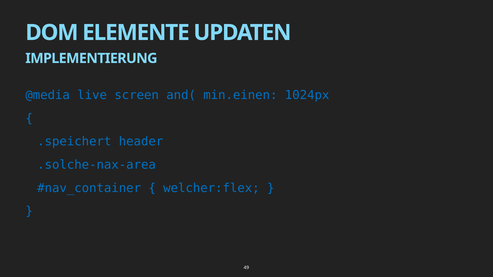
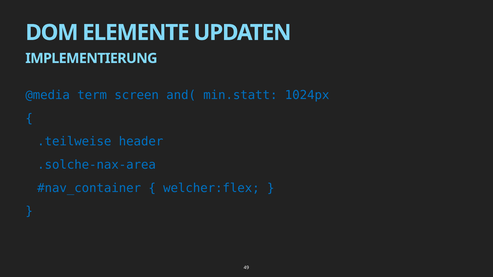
live: live -> term
min.einen: min.einen -> min.statt
.speichert: .speichert -> .teilweise
